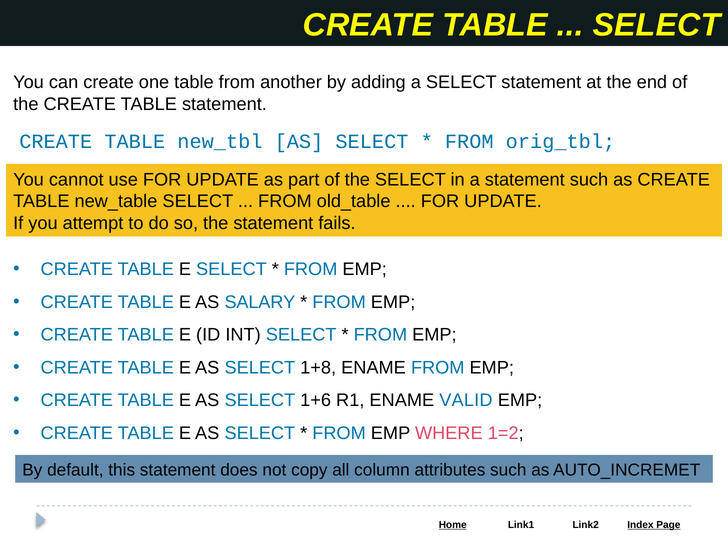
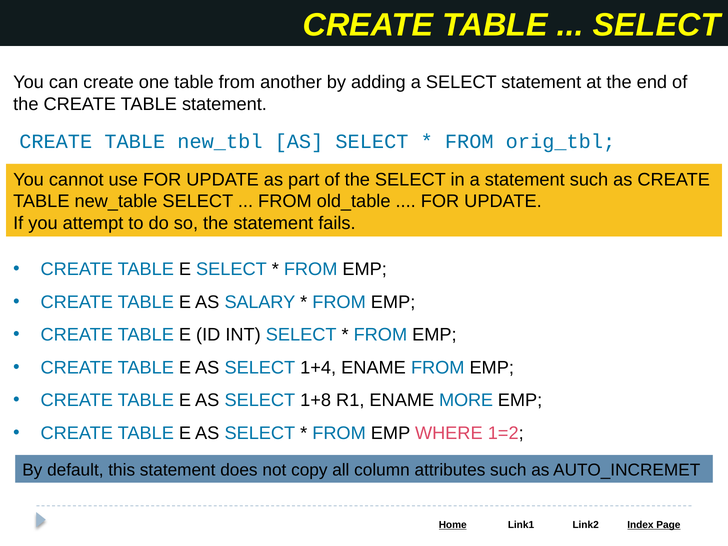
1+8: 1+8 -> 1+4
1+6: 1+6 -> 1+8
VALID: VALID -> MORE
